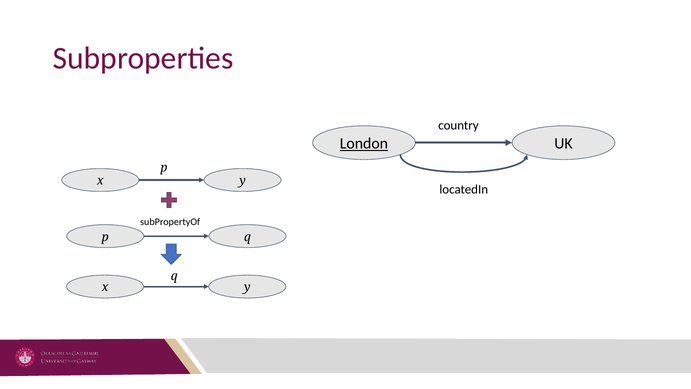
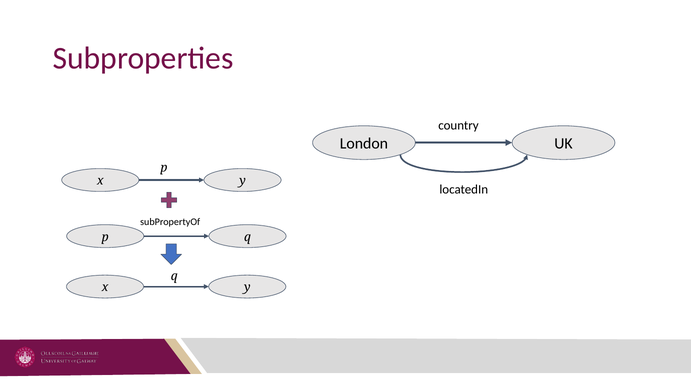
London underline: present -> none
